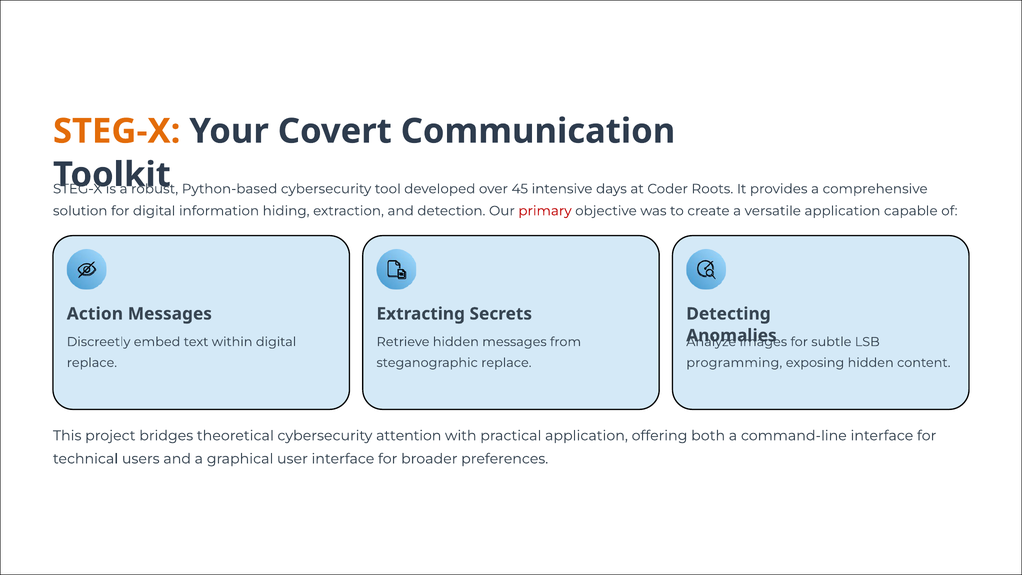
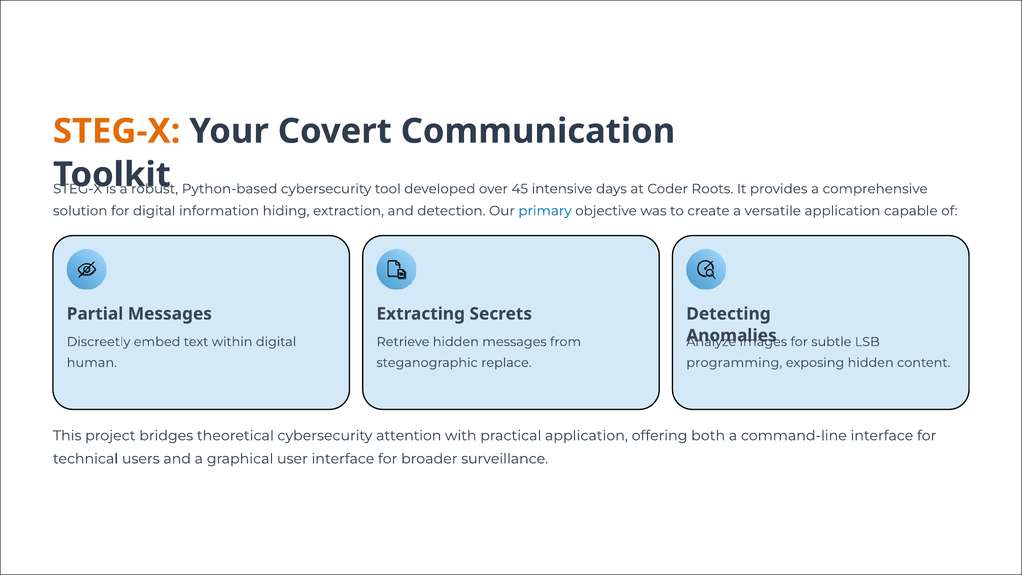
primary colour: red -> blue
Action: Action -> Partial
replace at (92, 363): replace -> human
preferences: preferences -> surveillance
